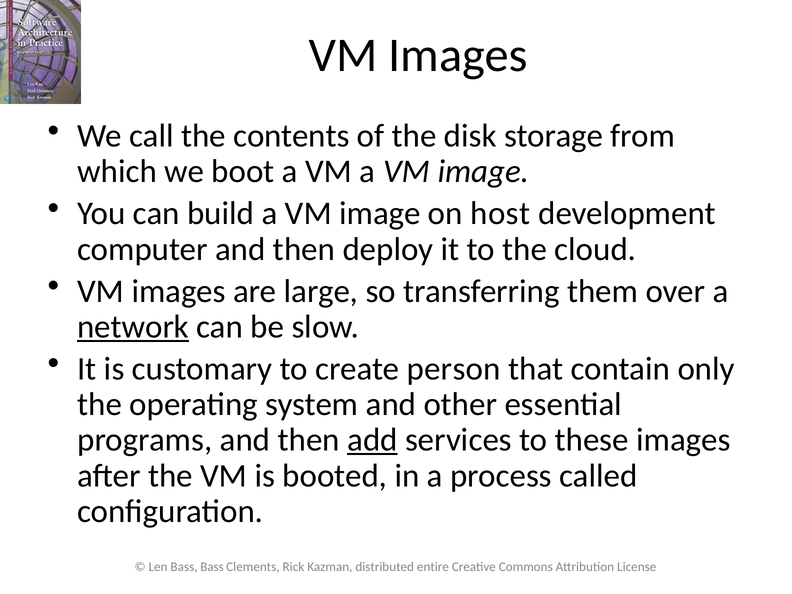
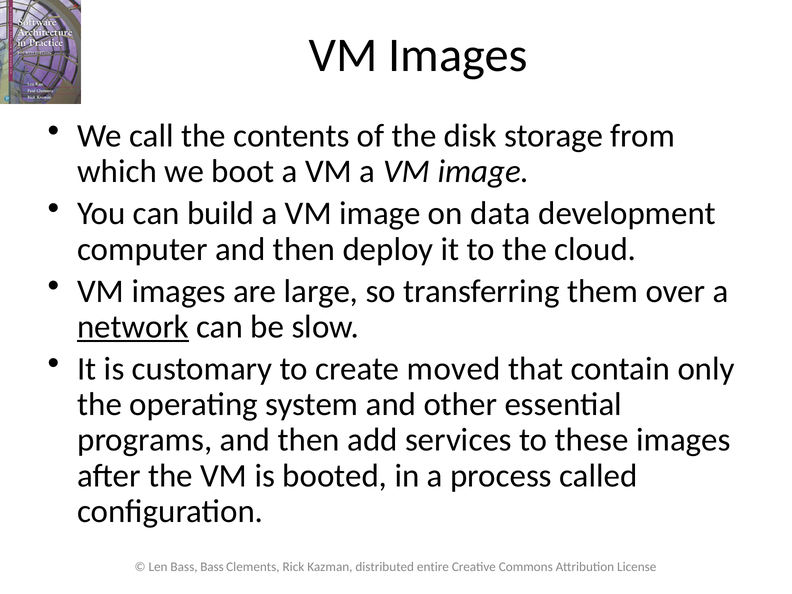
host: host -> data
person: person -> moved
add underline: present -> none
